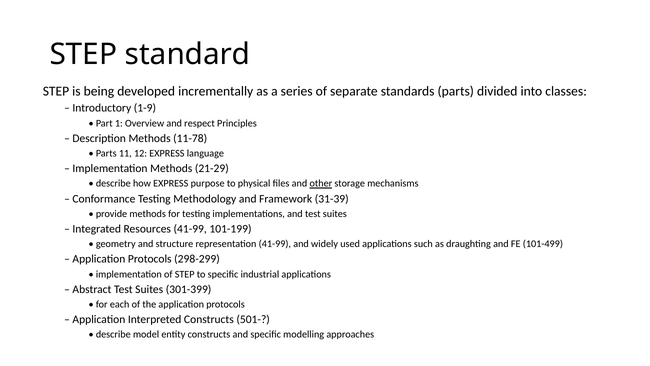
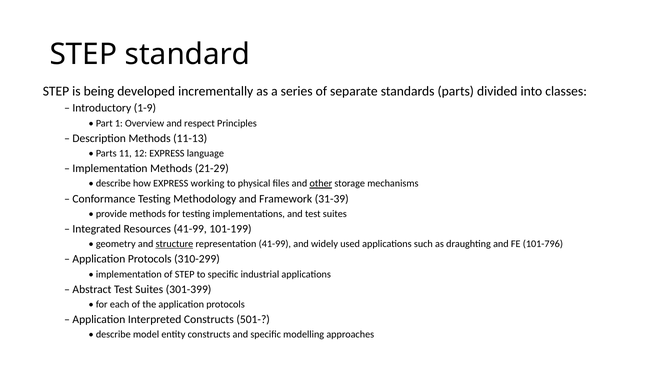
11-78: 11-78 -> 11-13
purpose: purpose -> working
structure underline: none -> present
101-499: 101-499 -> 101-796
298-299: 298-299 -> 310-299
